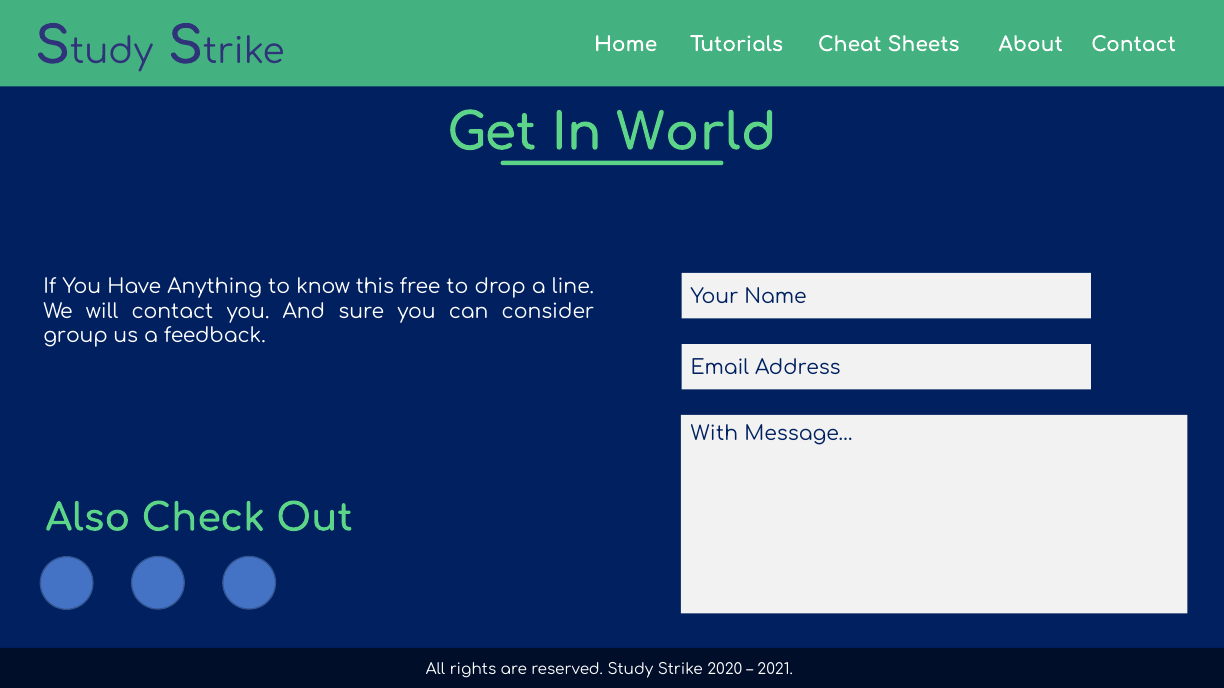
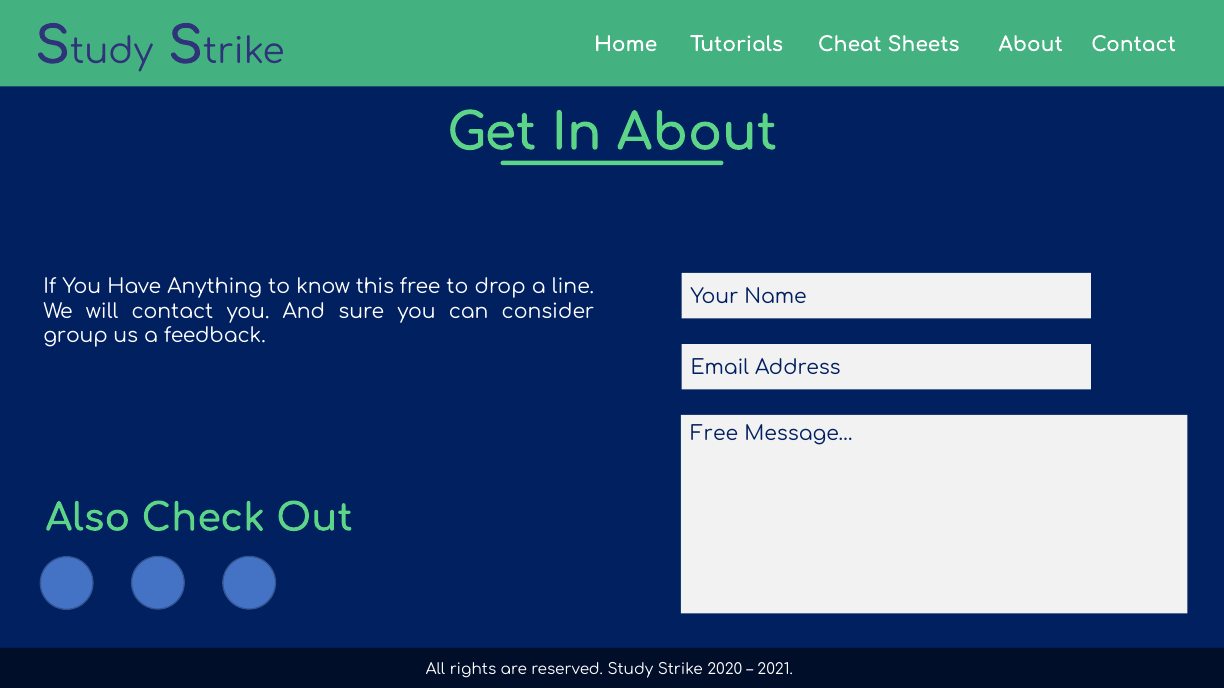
In World: World -> About
With at (714, 434): With -> Free
